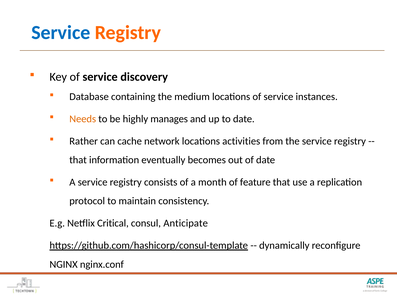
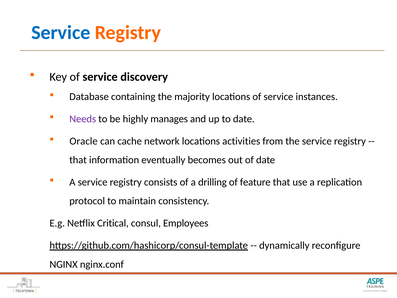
medium: medium -> majority
Needs colour: orange -> purple
Rather: Rather -> Oracle
month: month -> drilling
Anticipate: Anticipate -> Employees
